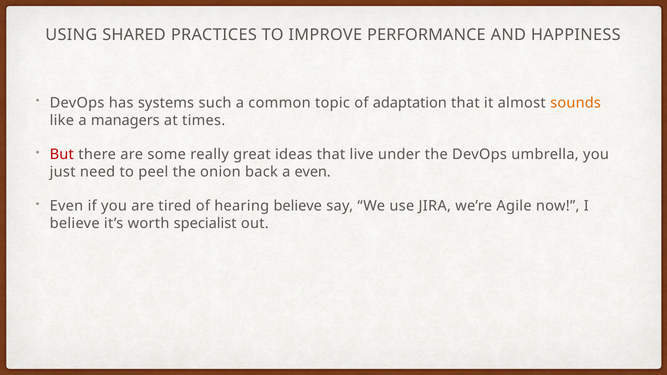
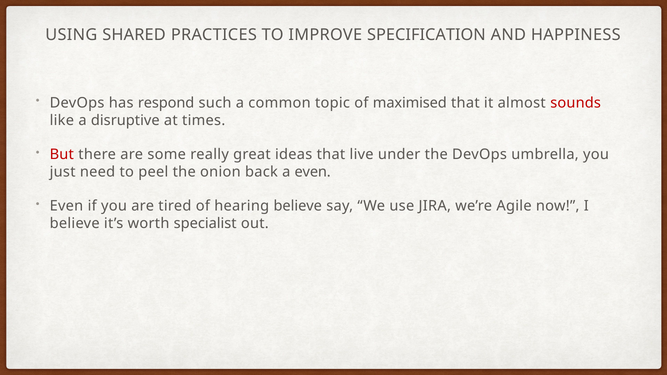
PERFORMANCE: PERFORMANCE -> SPECIFICATION
systems: systems -> respond
adaptation: adaptation -> maximised
sounds colour: orange -> red
managers: managers -> disruptive
